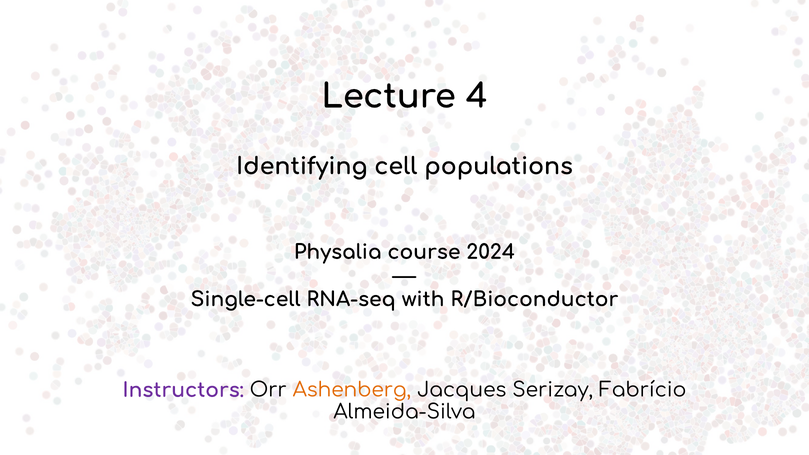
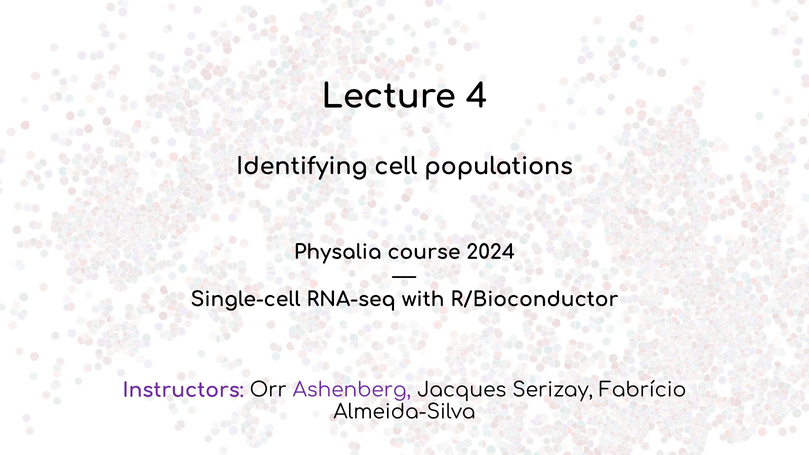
Ashenberg colour: orange -> purple
